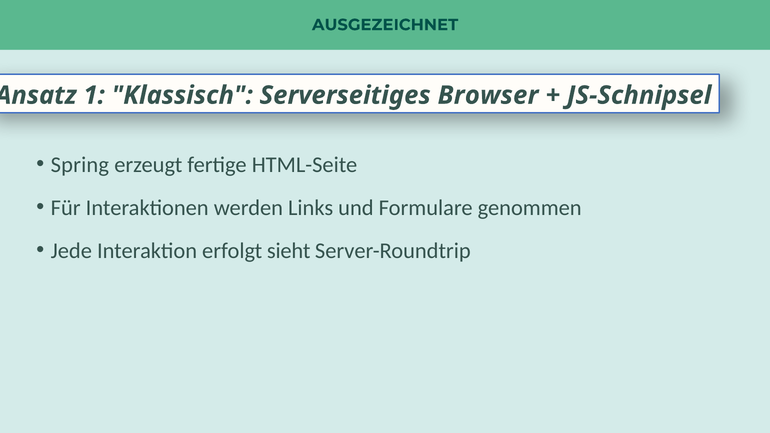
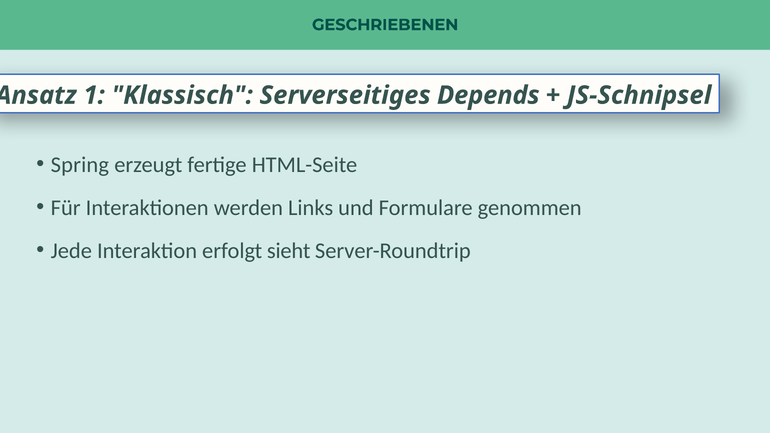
AUSGEZEICHNET: AUSGEZEICHNET -> GESCHRIEBENEN
Browser: Browser -> Depends
